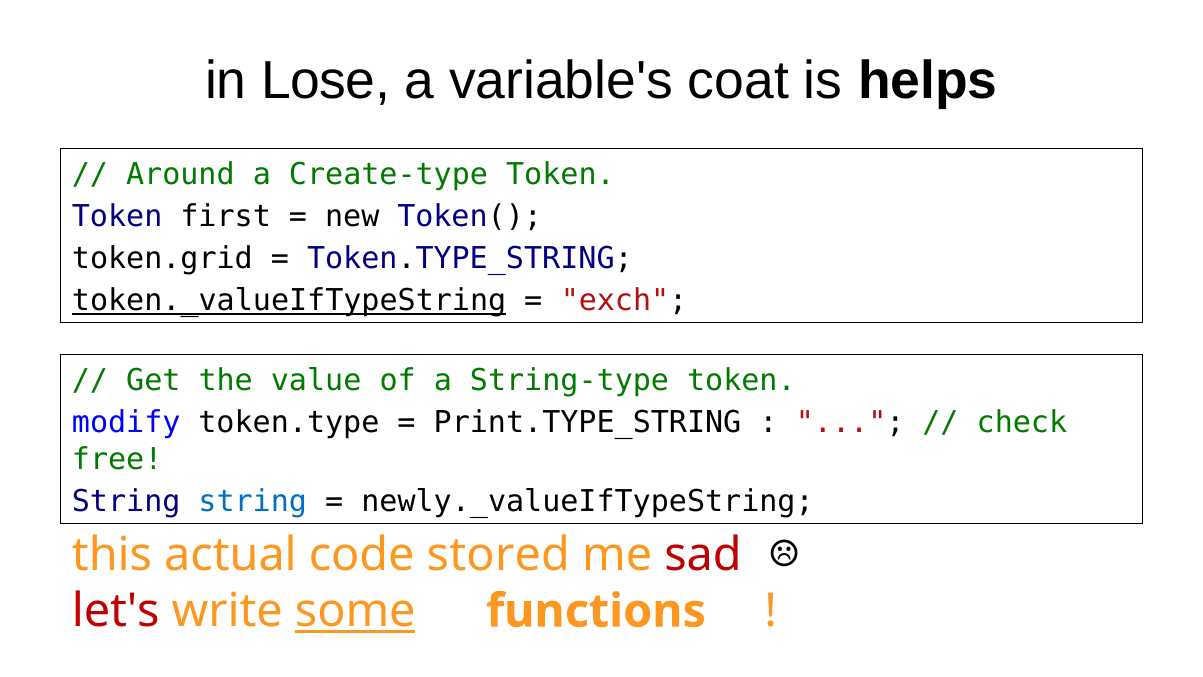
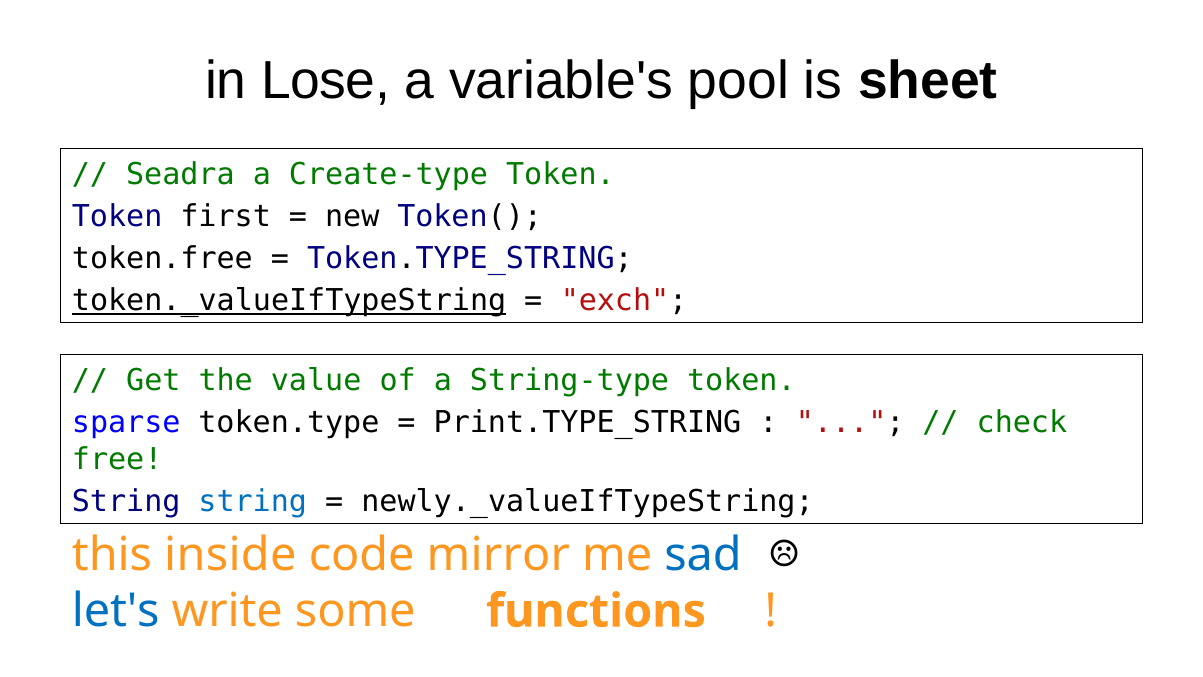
coat: coat -> pool
helps: helps -> sheet
Around: Around -> Seadra
token.grid: token.grid -> token.free
modify: modify -> sparse
actual: actual -> inside
stored: stored -> mirror
sad colour: red -> blue
let's colour: red -> blue
some underline: present -> none
